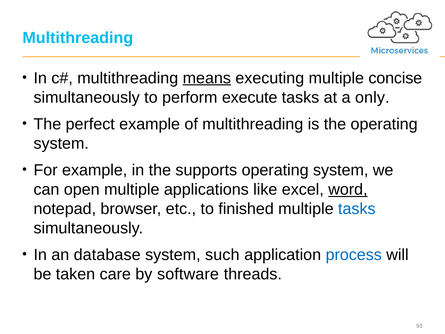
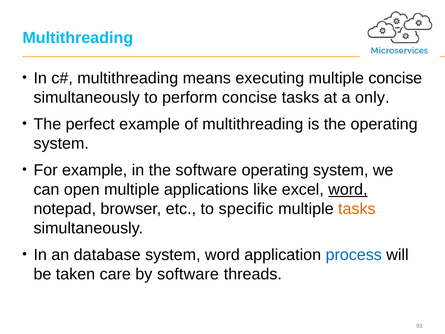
means underline: present -> none
perform execute: execute -> concise
the supports: supports -> software
finished: finished -> specific
tasks at (357, 209) colour: blue -> orange
system such: such -> word
